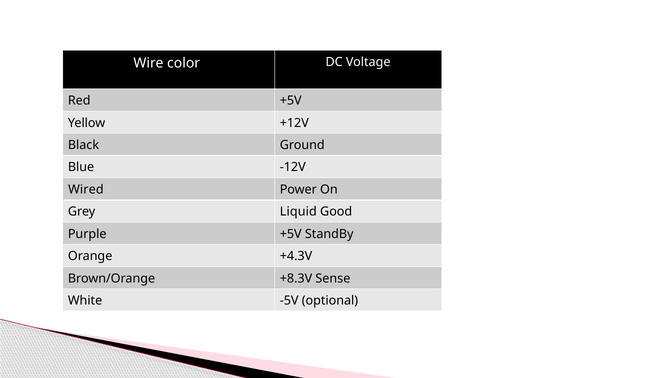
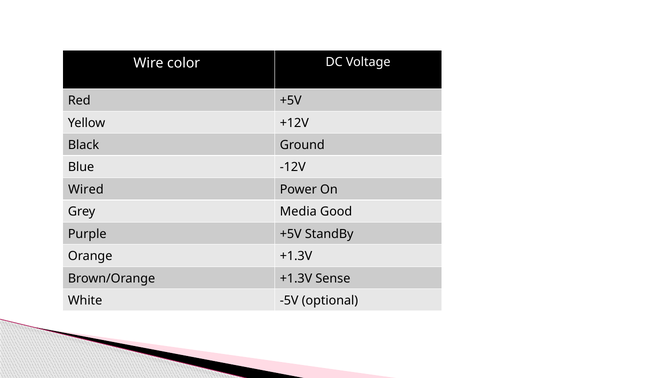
Liquid: Liquid -> Media
Orange +4.3V: +4.3V -> +1.3V
Brown/Orange +8.3V: +8.3V -> +1.3V
